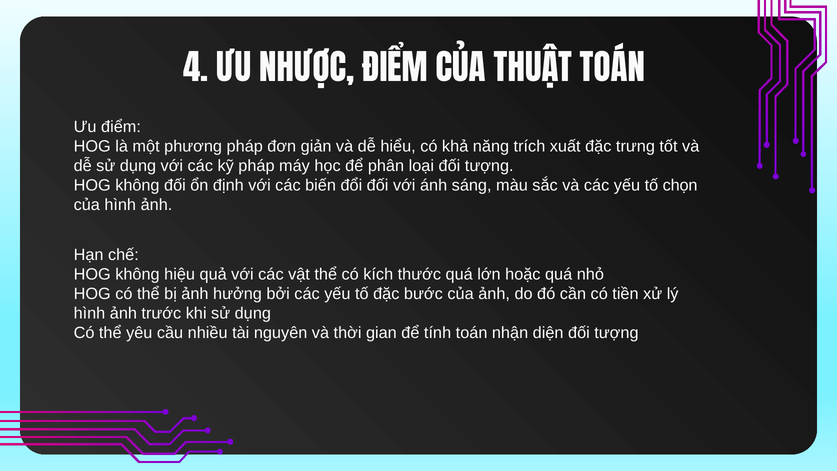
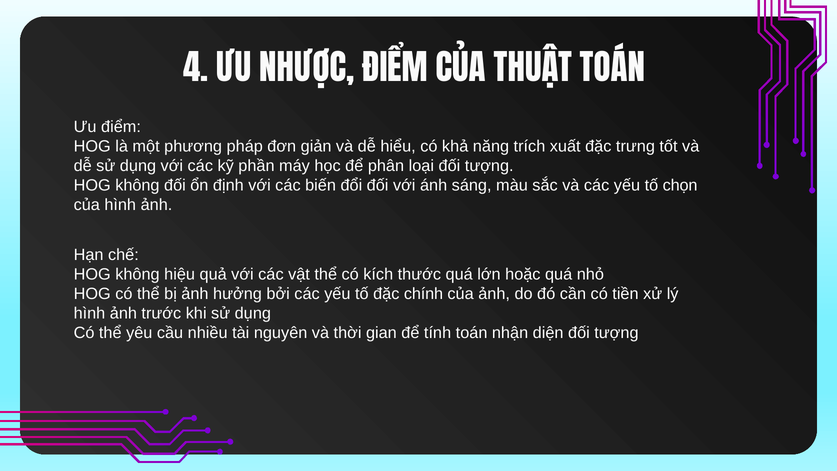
kỹ pháp: pháp -> phần
bước: bước -> chính
